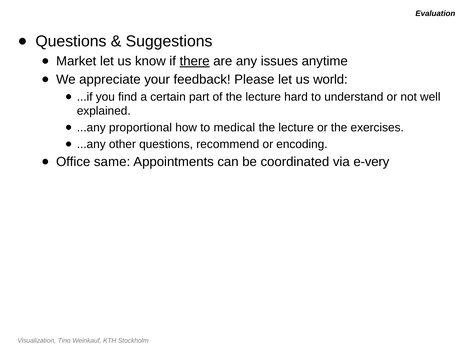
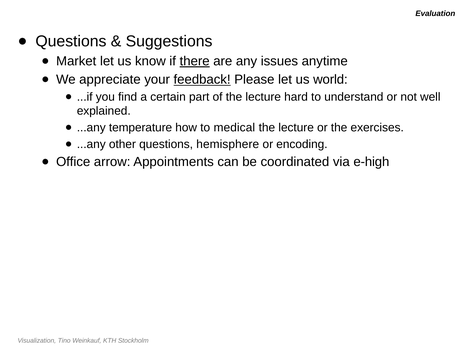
feedback underline: none -> present
proportional: proportional -> temperature
recommend: recommend -> hemisphere
same: same -> arrow
e-very: e-very -> e-high
